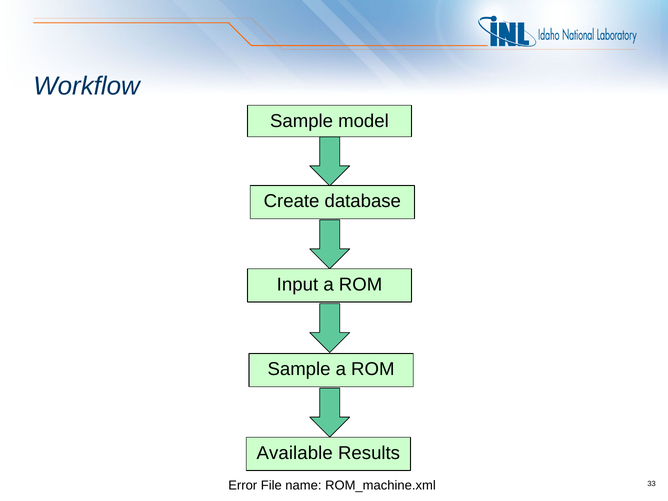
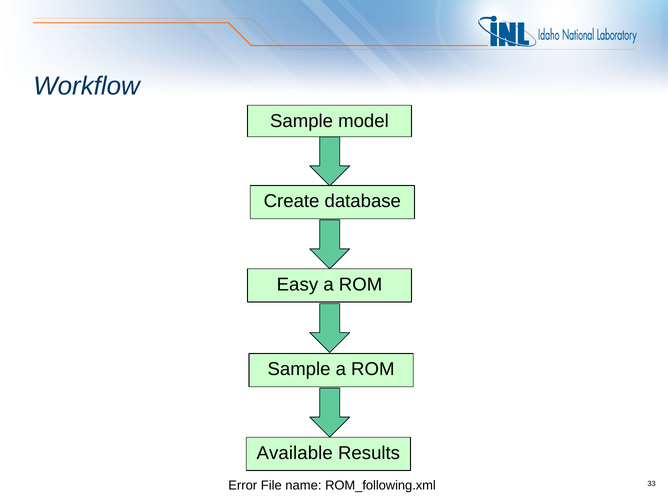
Input: Input -> Easy
ROM_machine.xml: ROM_machine.xml -> ROM_following.xml
